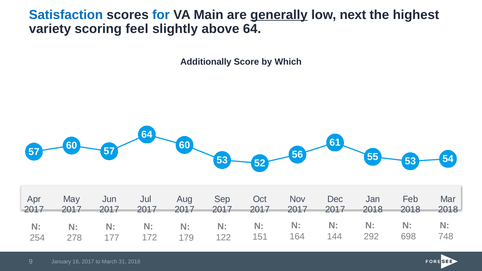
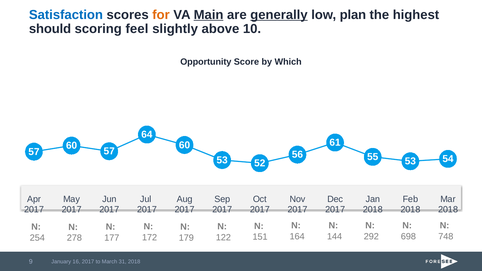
for colour: blue -> orange
Main underline: none -> present
next: next -> plan
variety: variety -> should
above 64: 64 -> 10
Additionally: Additionally -> Opportunity
